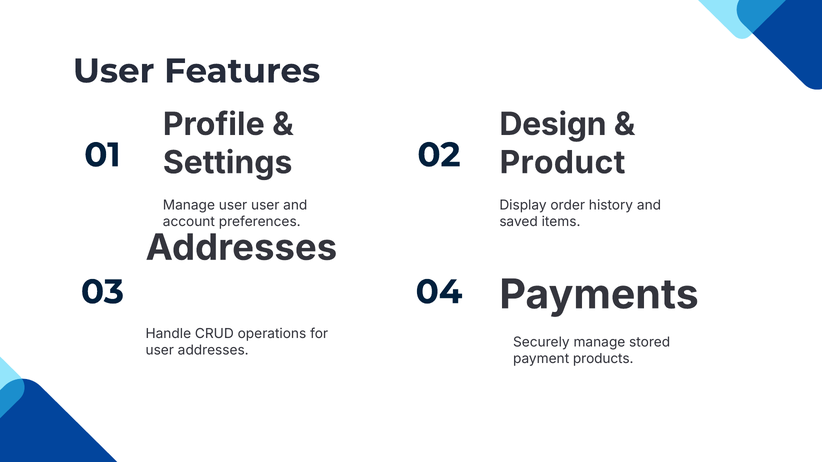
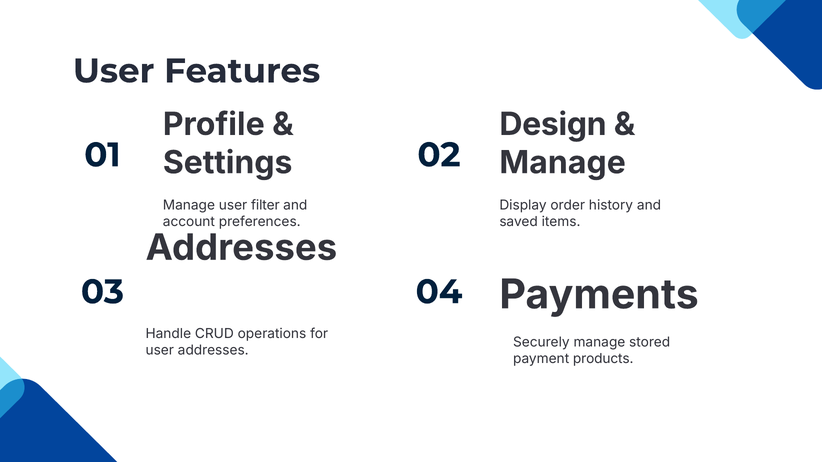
Product at (562, 163): Product -> Manage
user user: user -> filter
